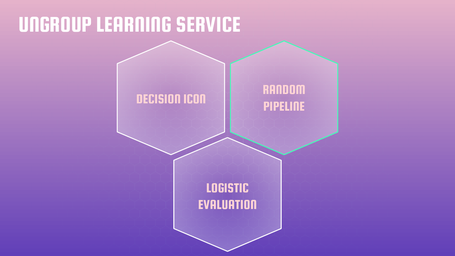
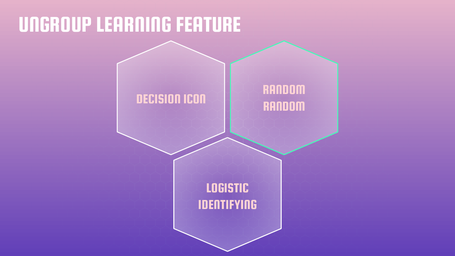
SERVICE: SERVICE -> FEATURE
PIPELINE at (284, 106): PIPELINE -> RANDOM
EVALUATION: EVALUATION -> IDENTIFYING
